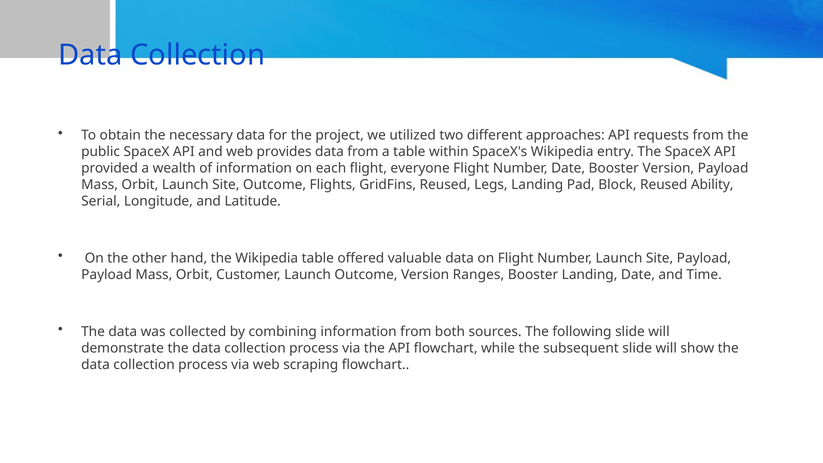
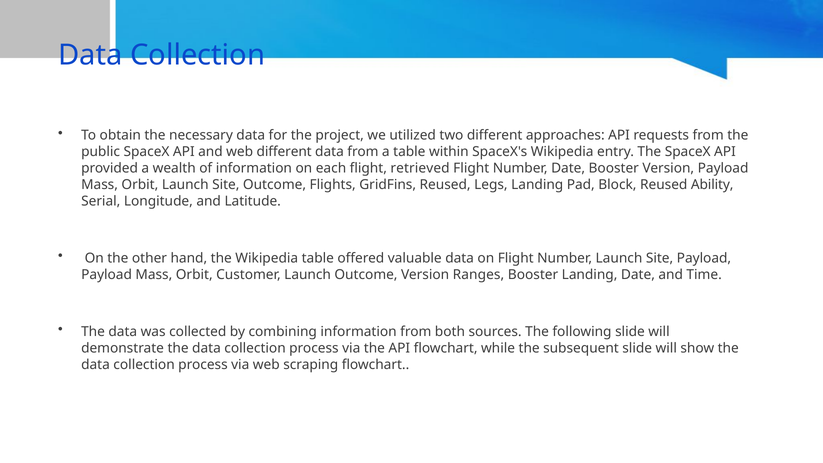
web provides: provides -> different
everyone: everyone -> retrieved
